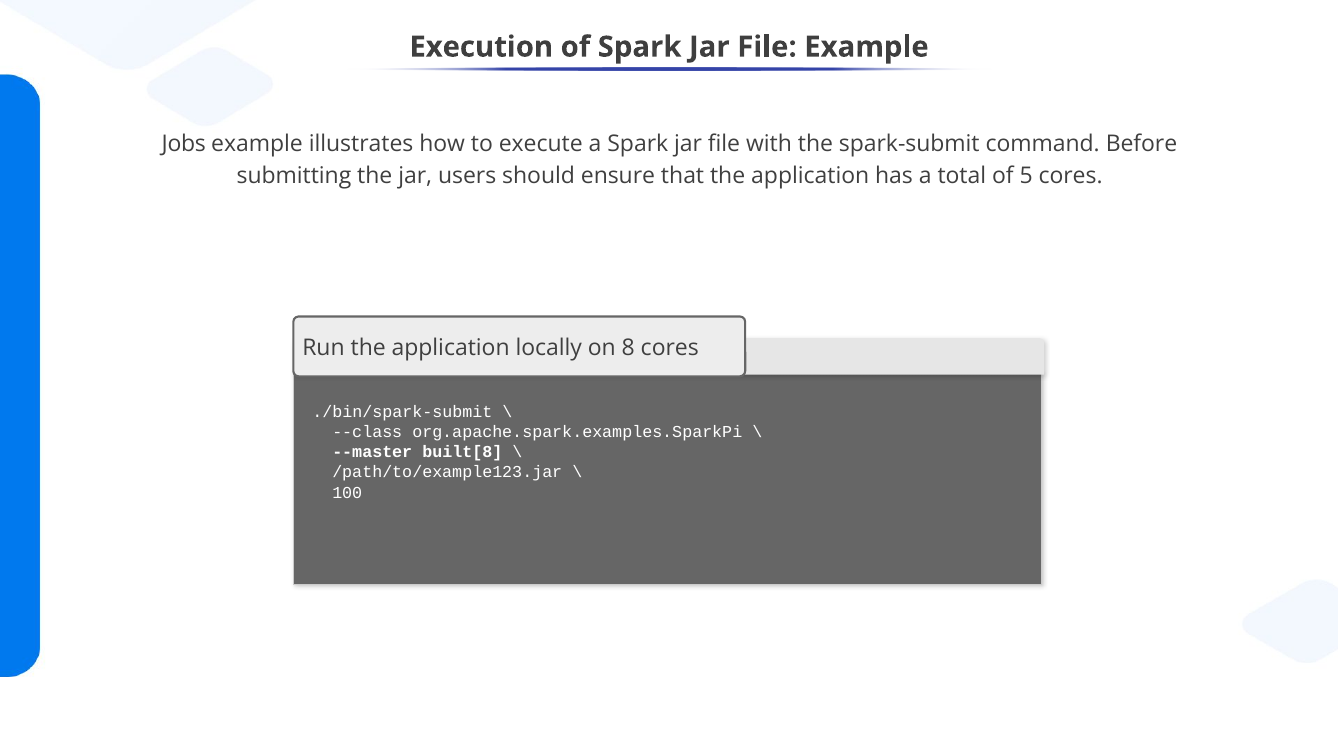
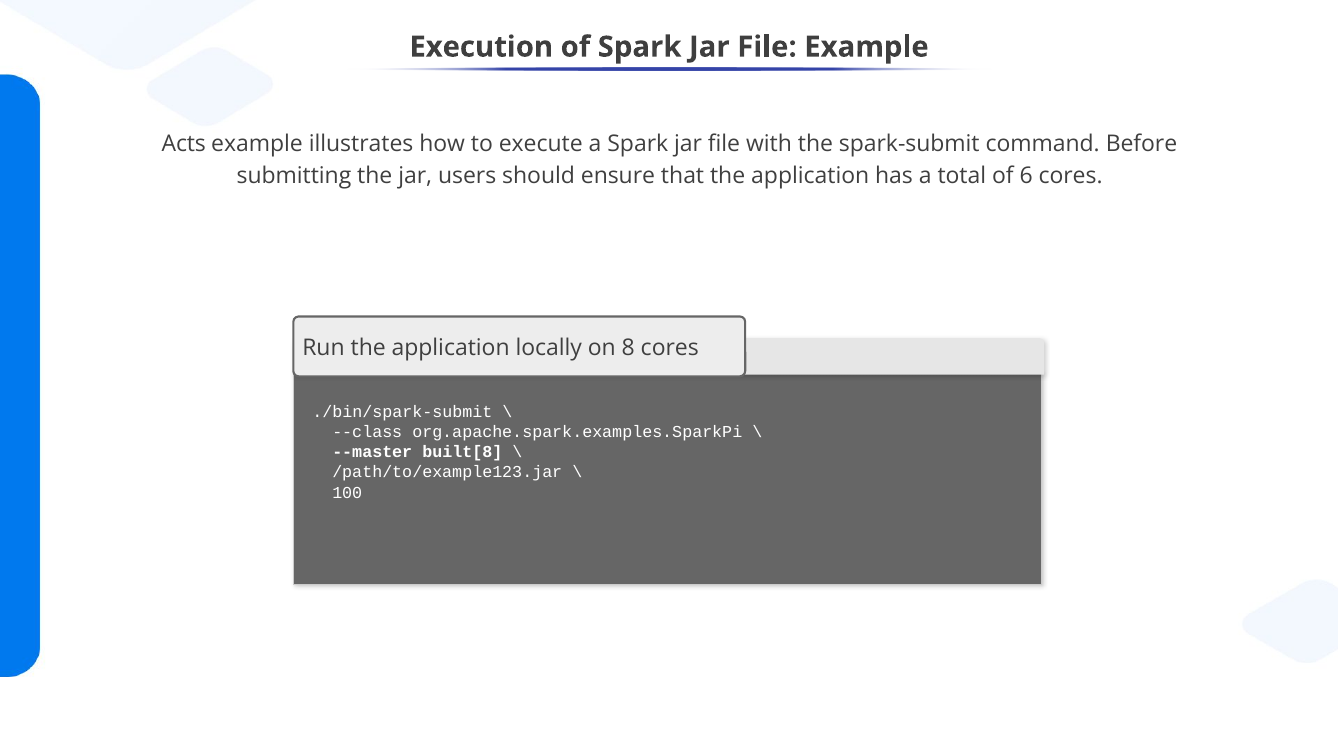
Jobs: Jobs -> Acts
5: 5 -> 6
